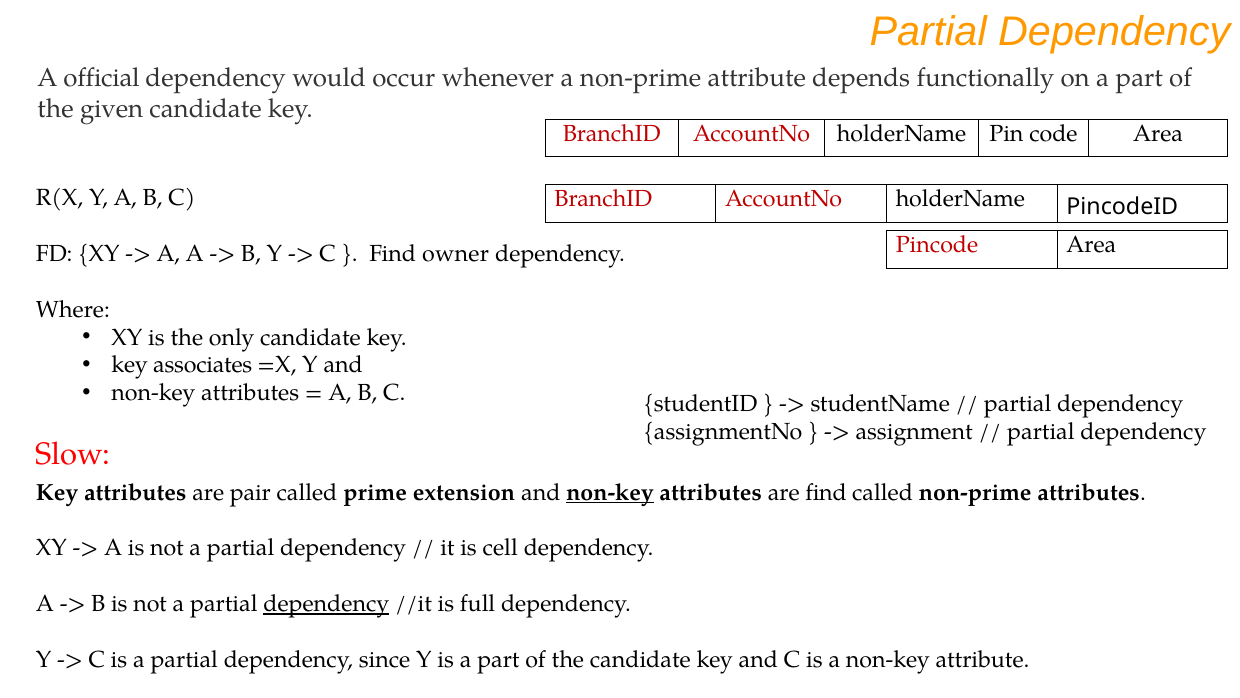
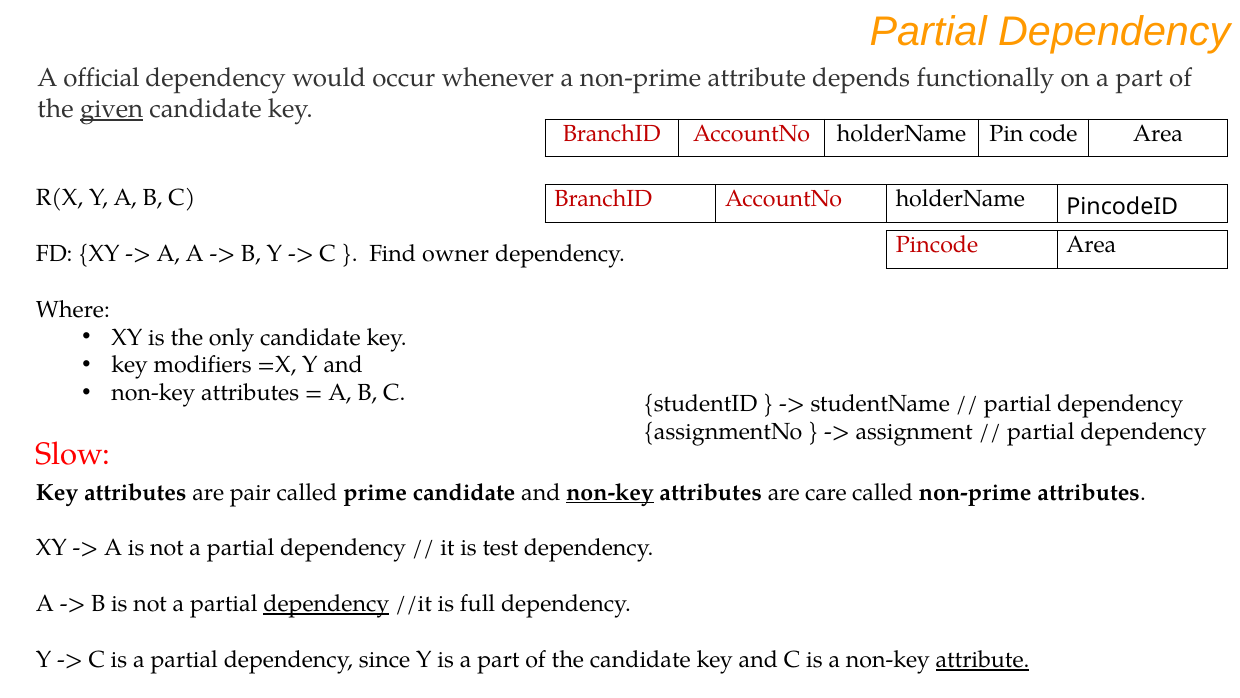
given underline: none -> present
associates: associates -> modifiers
prime extension: extension -> candidate
are find: find -> care
cell: cell -> test
attribute at (983, 660) underline: none -> present
